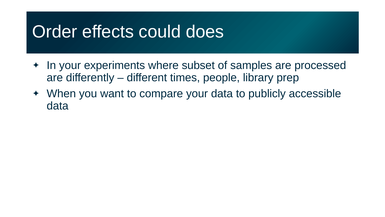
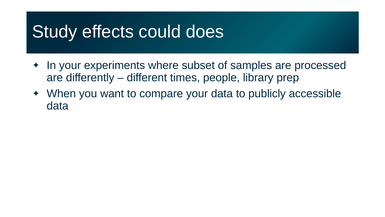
Order: Order -> Study
